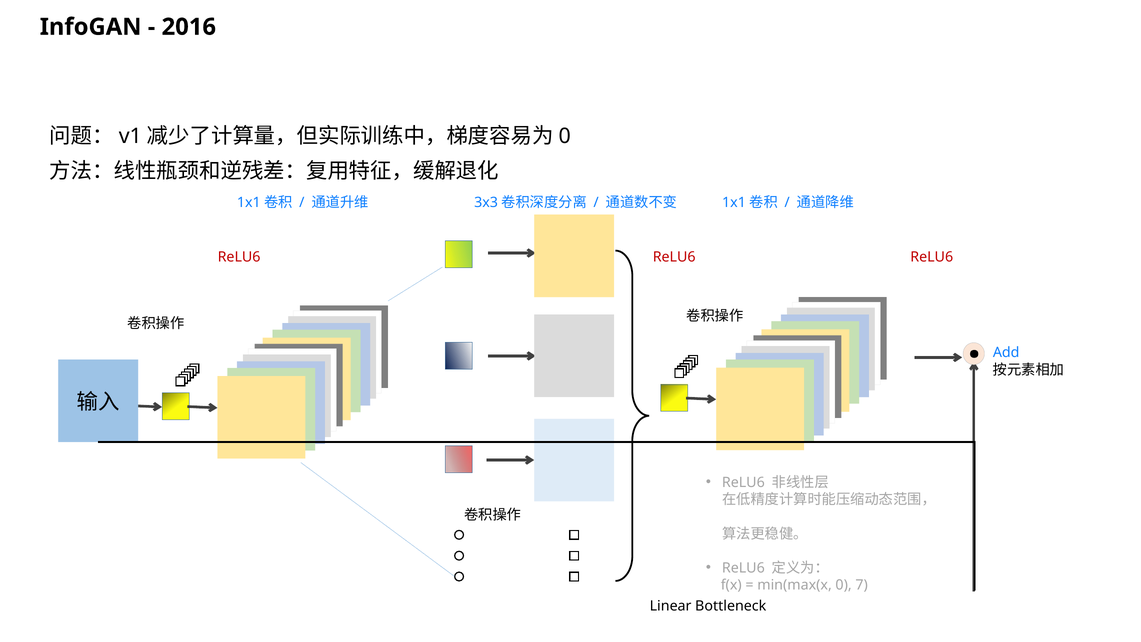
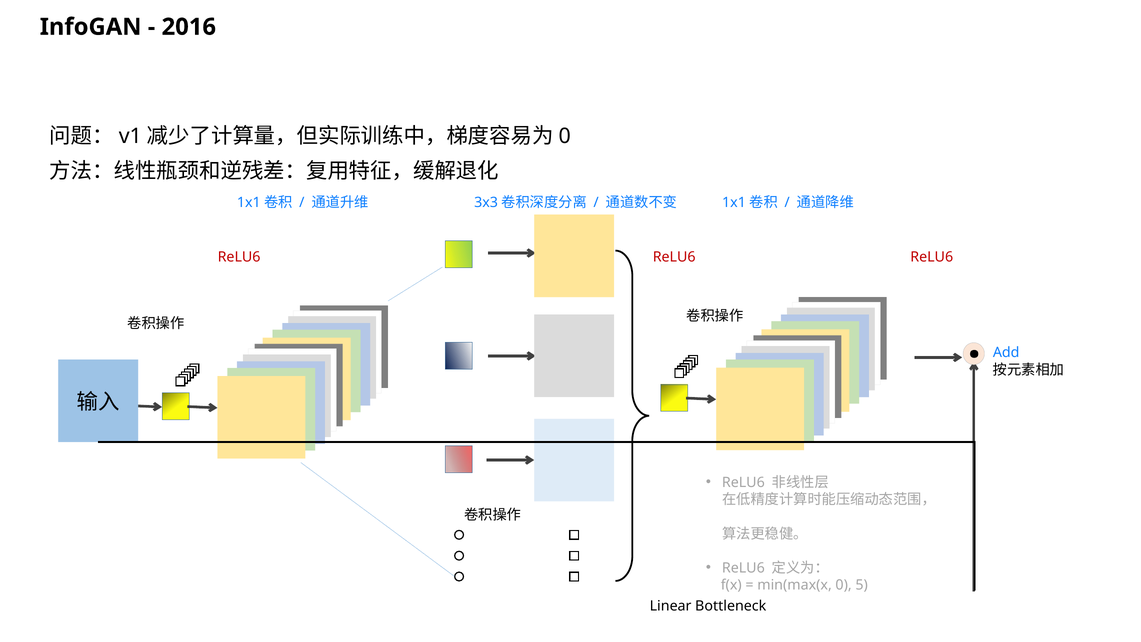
7: 7 -> 5
